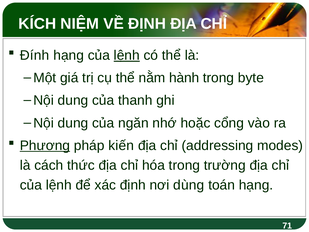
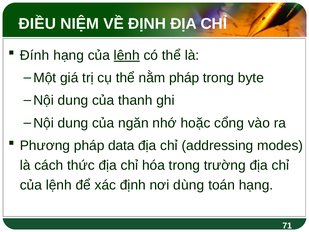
KÍCH: KÍCH -> ĐIỀU
nằm hành: hành -> pháp
Phương underline: present -> none
kiến: kiến -> data
